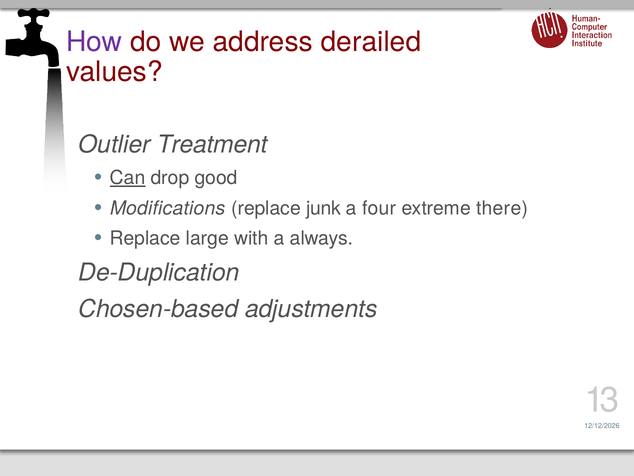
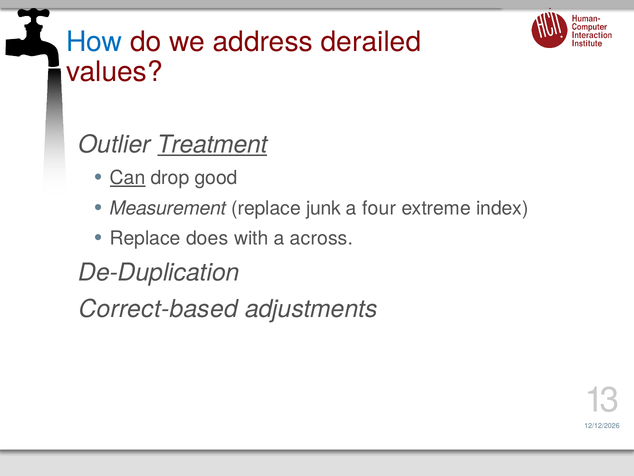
How colour: purple -> blue
Treatment underline: none -> present
Modifications: Modifications -> Measurement
there: there -> index
large: large -> does
always: always -> across
Chosen-based: Chosen-based -> Correct-based
